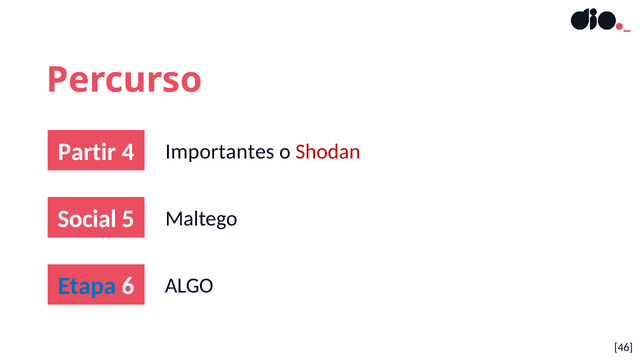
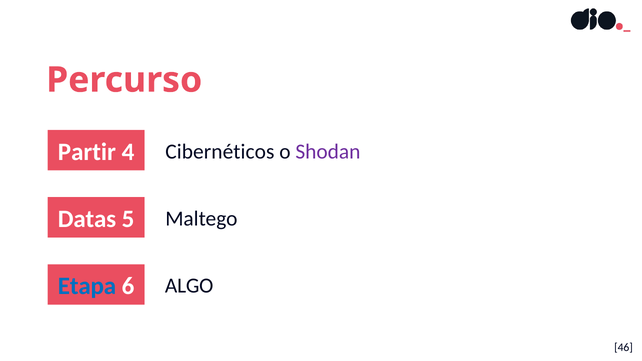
Importantes: Importantes -> Cibernéticos
Shodan colour: red -> purple
Social: Social -> Datas
